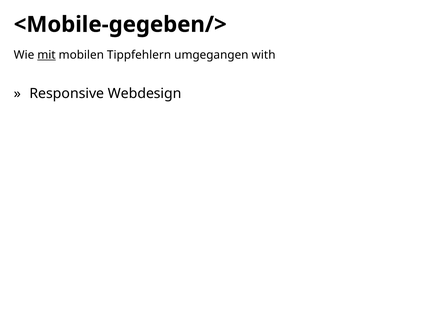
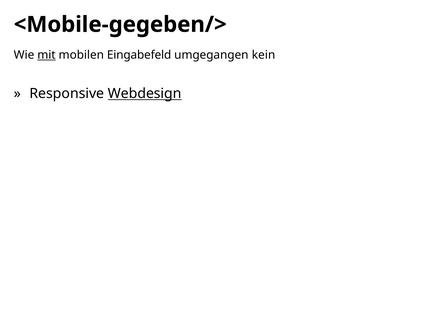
Tippfehlern: Tippfehlern -> Eingabefeld
with: with -> kein
Webdesign underline: none -> present
